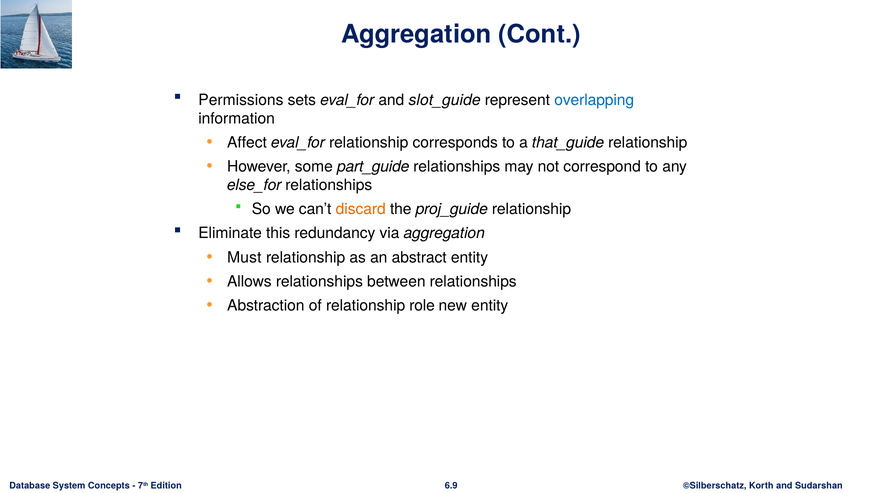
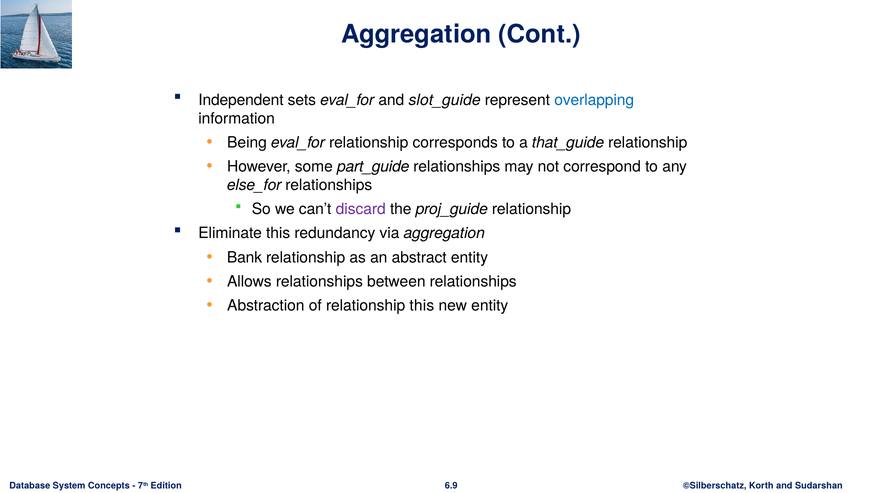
Permissions: Permissions -> Independent
Affect: Affect -> Being
discard colour: orange -> purple
Must: Must -> Bank
relationship role: role -> this
